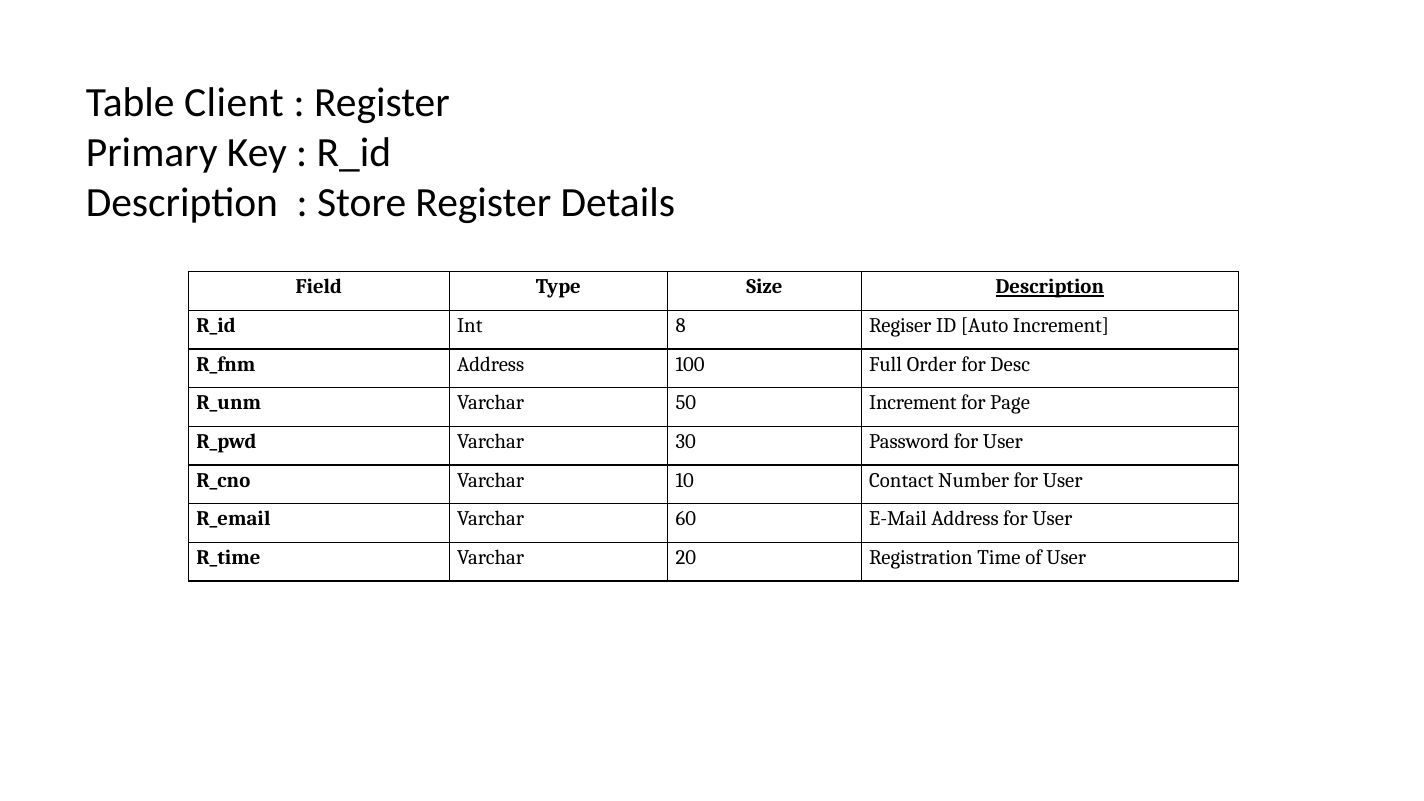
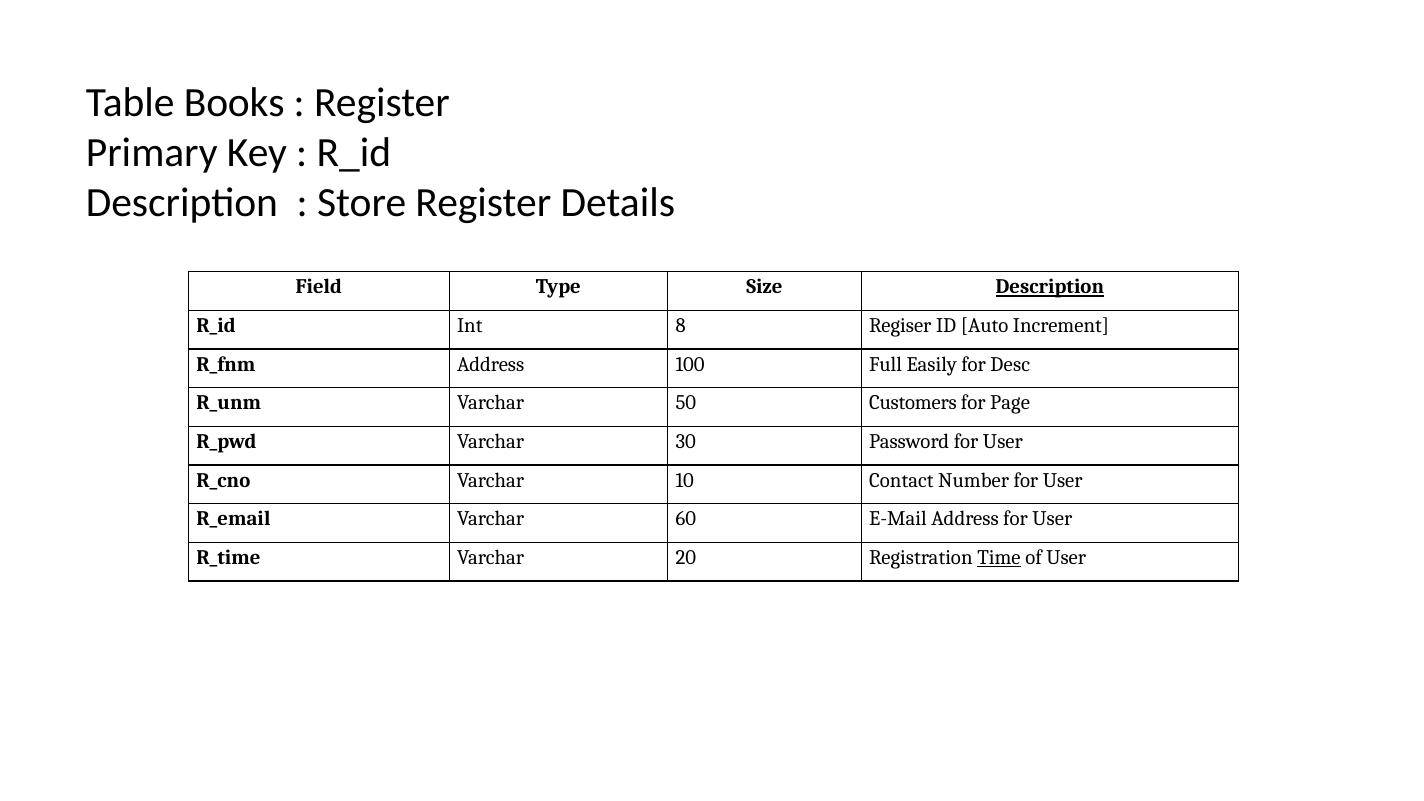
Client: Client -> Books
Order: Order -> Easily
50 Increment: Increment -> Customers
Time underline: none -> present
